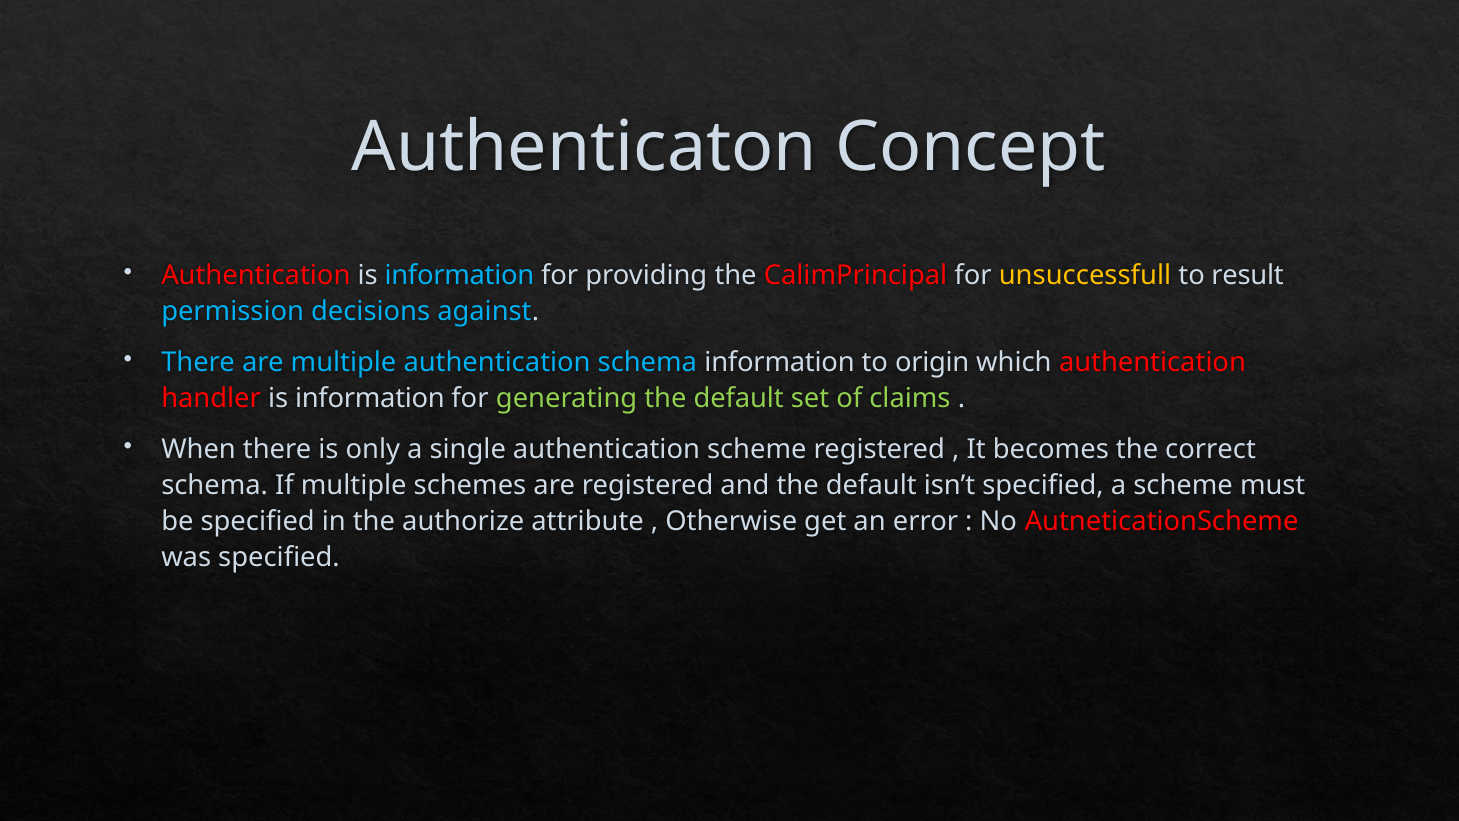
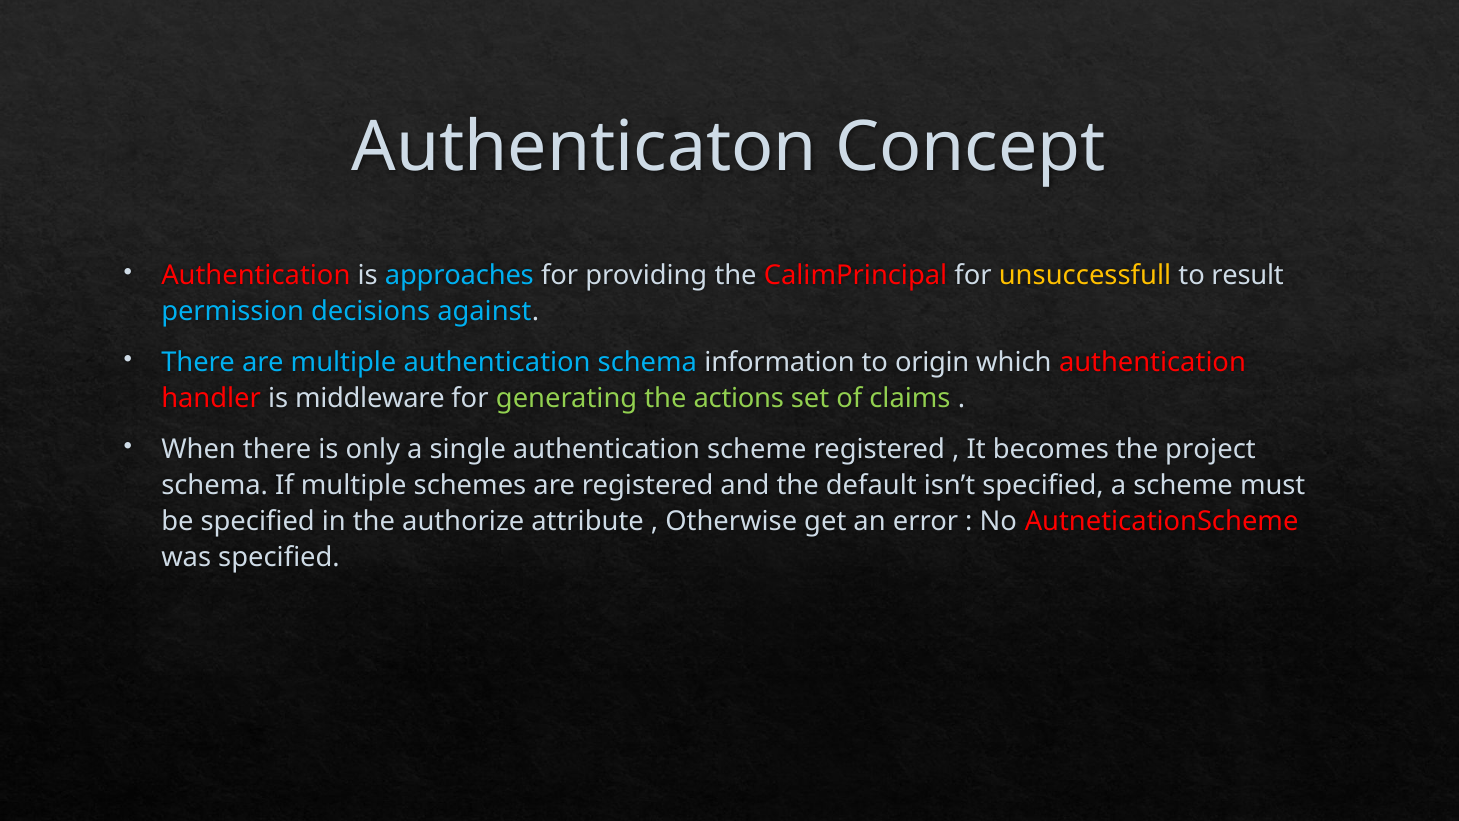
Authentication is information: information -> approaches
handler is information: information -> middleware
generating the default: default -> actions
correct: correct -> project
